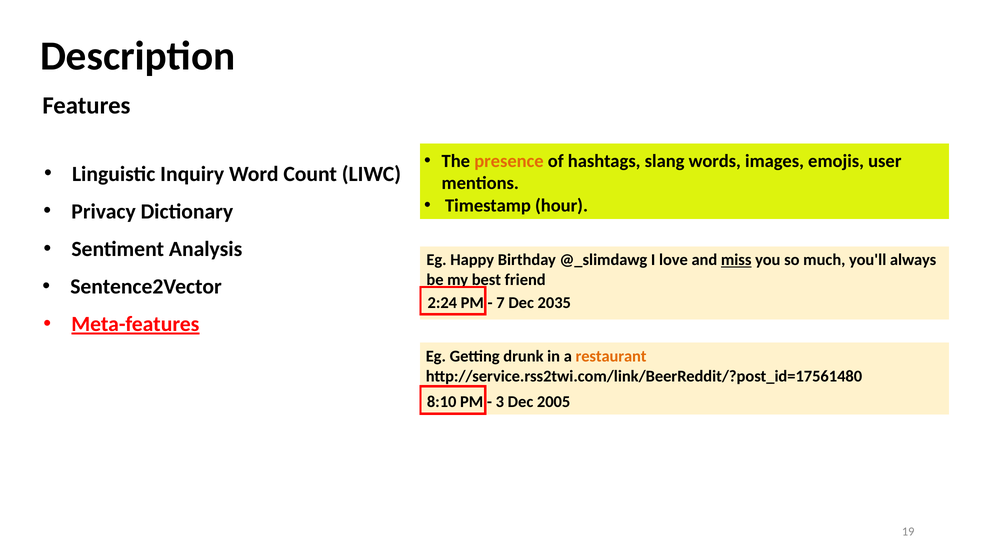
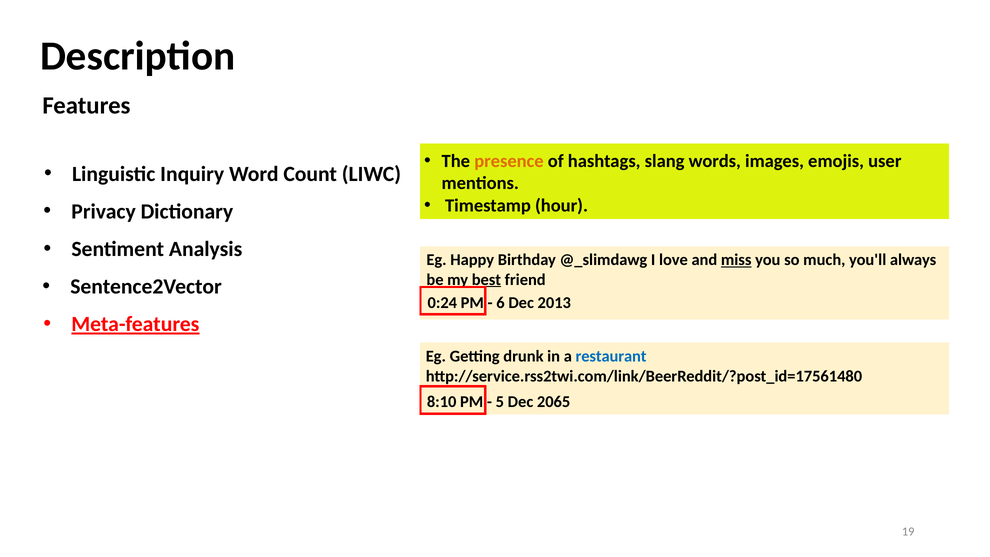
best underline: none -> present
2:24: 2:24 -> 0:24
7: 7 -> 6
2035: 2035 -> 2013
restaurant colour: orange -> blue
3: 3 -> 5
2005: 2005 -> 2065
